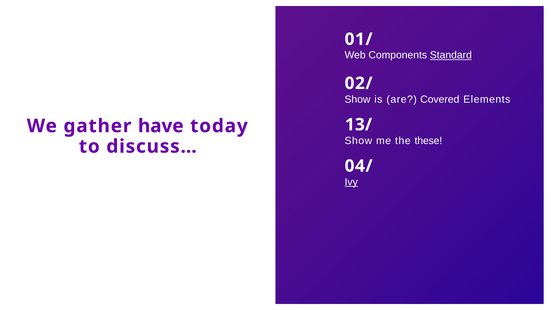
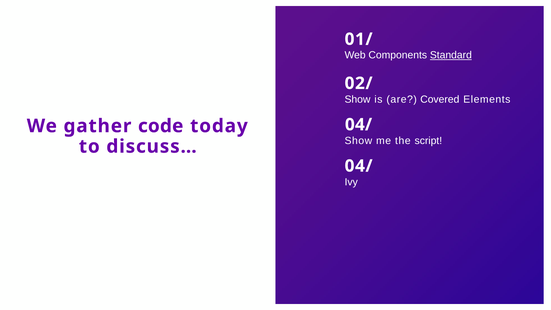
13/ at (359, 125): 13/ -> 04/
have: have -> code
these: these -> script
Ivy underline: present -> none
